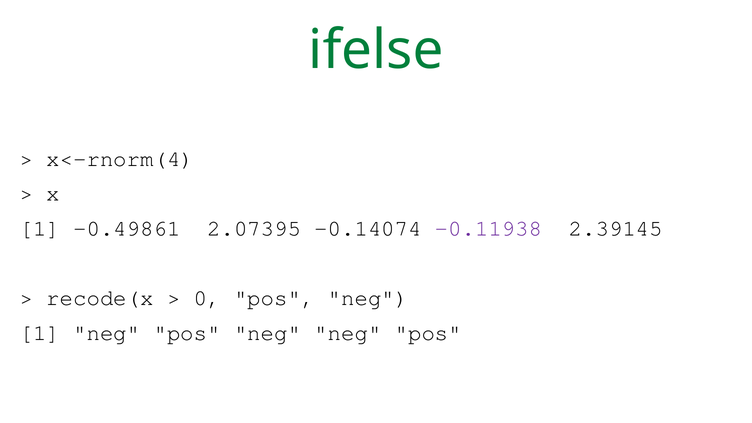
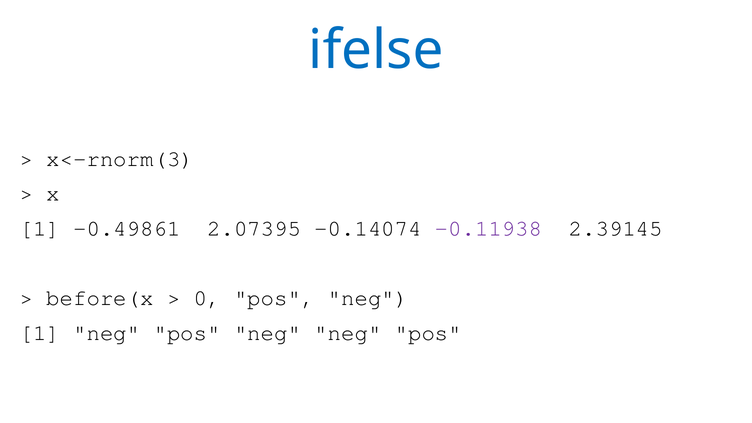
ifelse colour: green -> blue
x<-rnorm(4: x<-rnorm(4 -> x<-rnorm(3
recode(x: recode(x -> before(x
